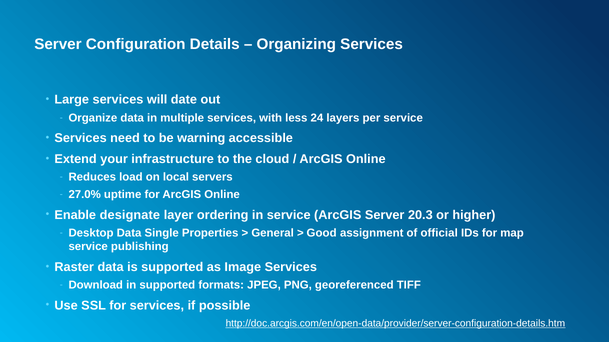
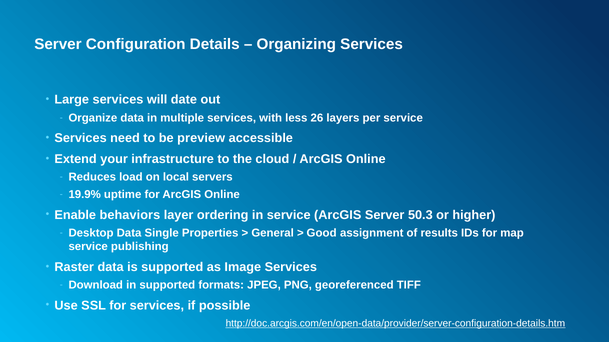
24: 24 -> 26
warning: warning -> preview
27.0%: 27.0% -> 19.9%
designate: designate -> behaviors
20.3: 20.3 -> 50.3
official: official -> results
